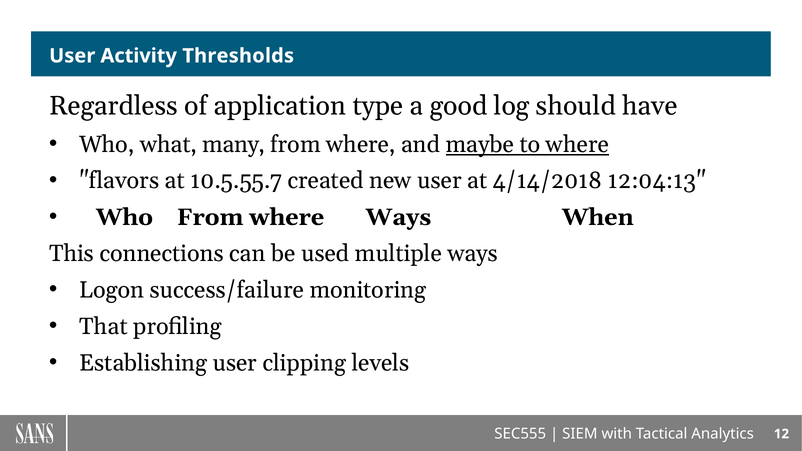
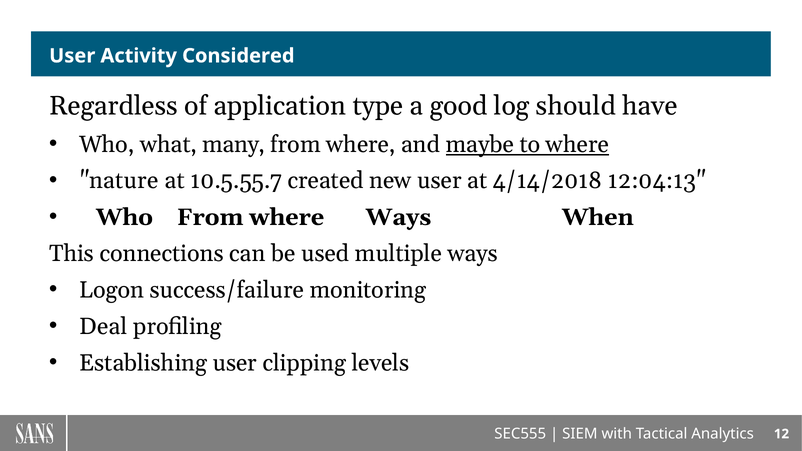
Thresholds: Thresholds -> Considered
flavors: flavors -> nature
That: That -> Deal
